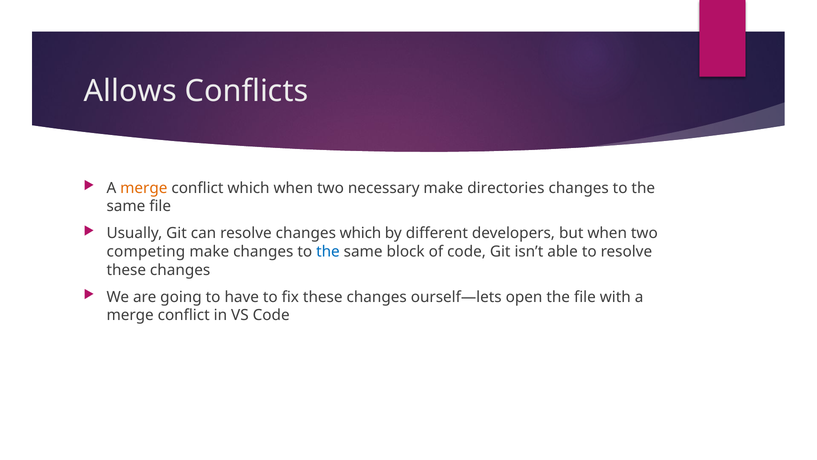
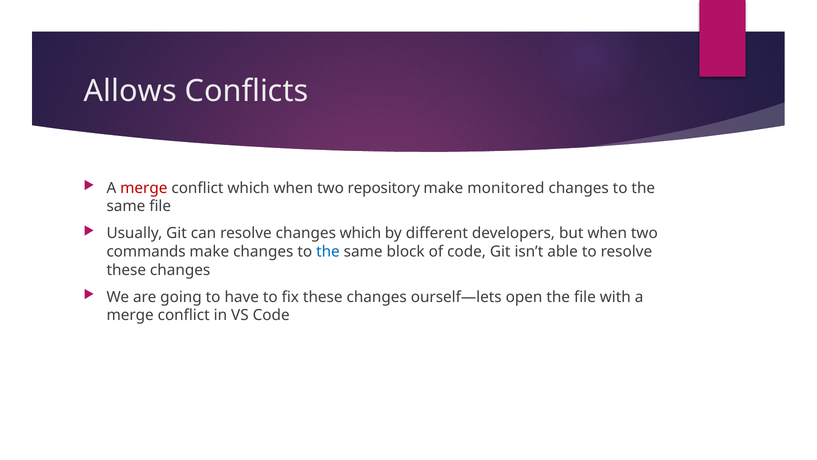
merge at (144, 188) colour: orange -> red
necessary: necessary -> repository
directories: directories -> monitored
competing: competing -> commands
